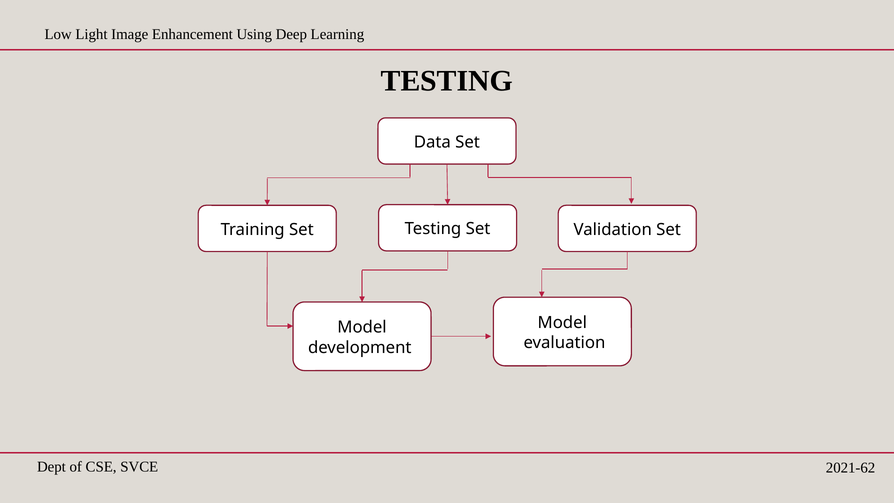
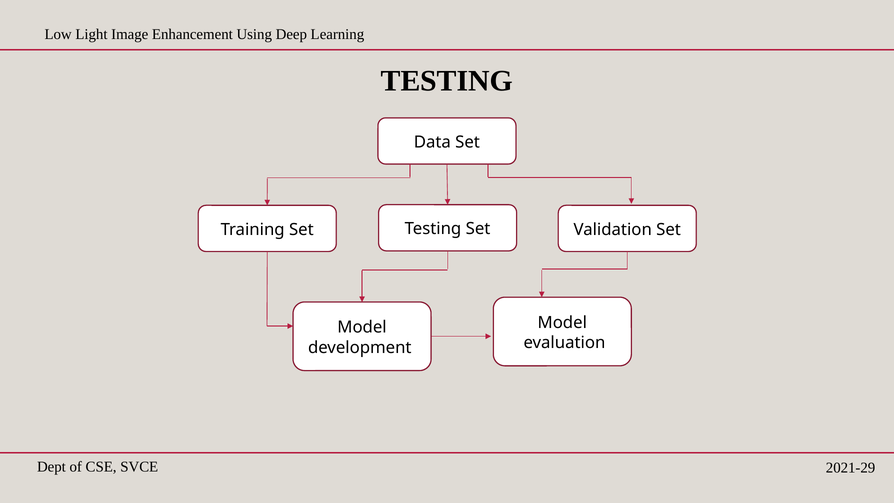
2021-62: 2021-62 -> 2021-29
